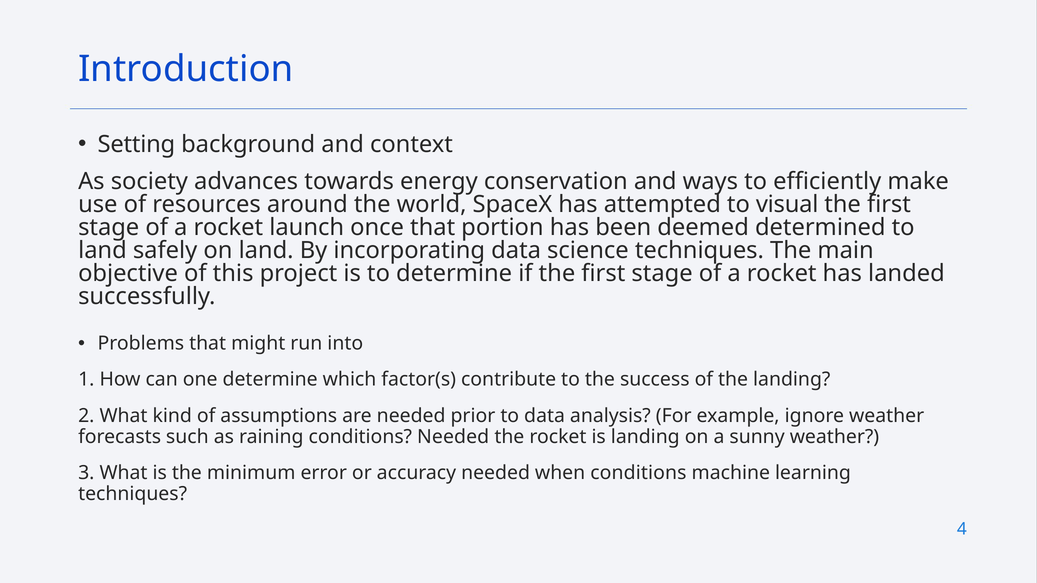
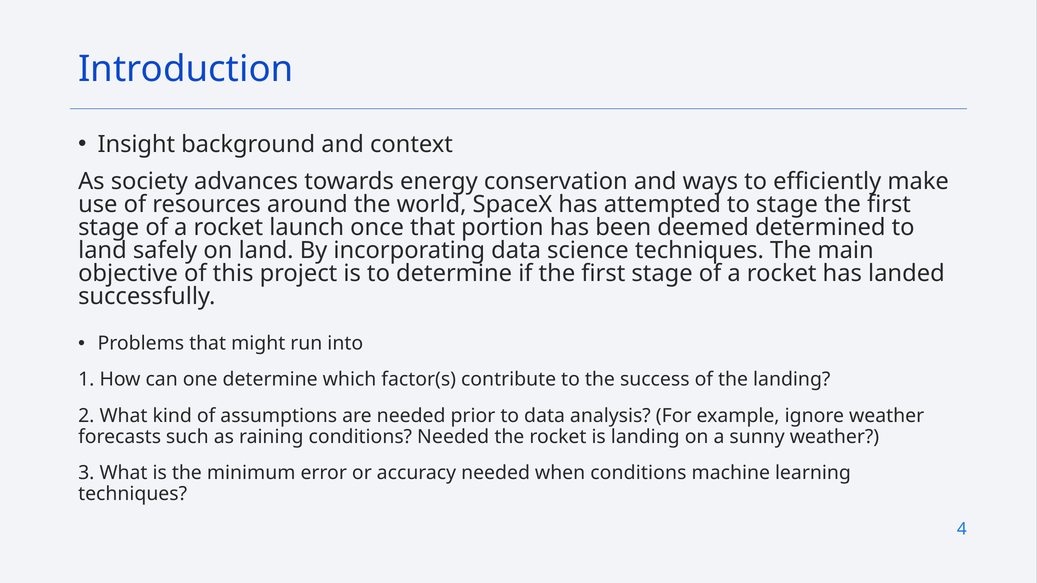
Setting: Setting -> Insight
to visual: visual -> stage
